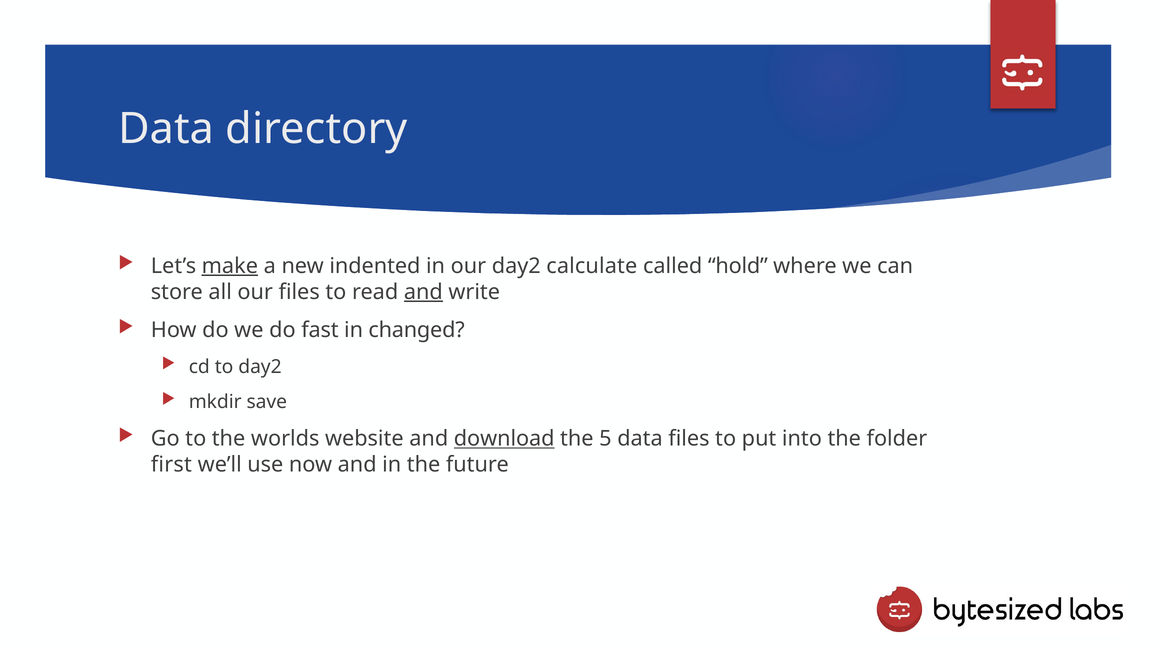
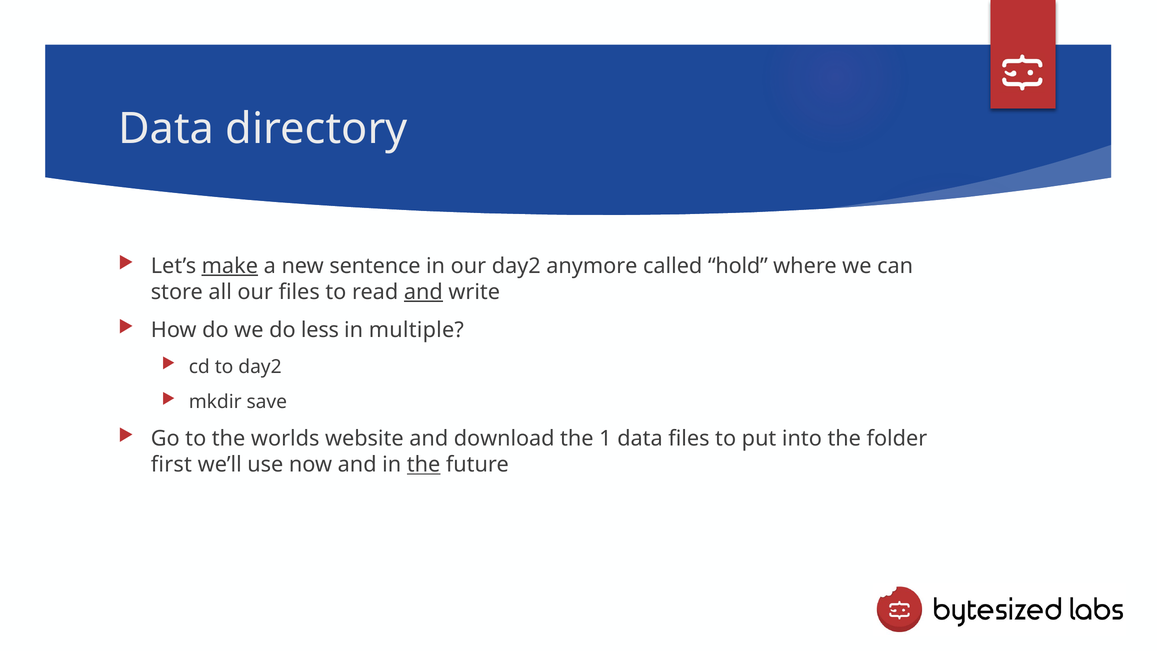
indented: indented -> sentence
calculate: calculate -> anymore
fast: fast -> less
changed: changed -> multiple
download underline: present -> none
5: 5 -> 1
the at (424, 465) underline: none -> present
